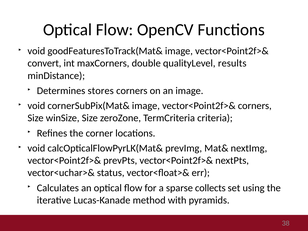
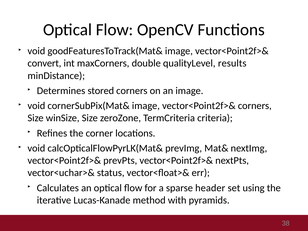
stores: stores -> stored
collects: collects -> header
